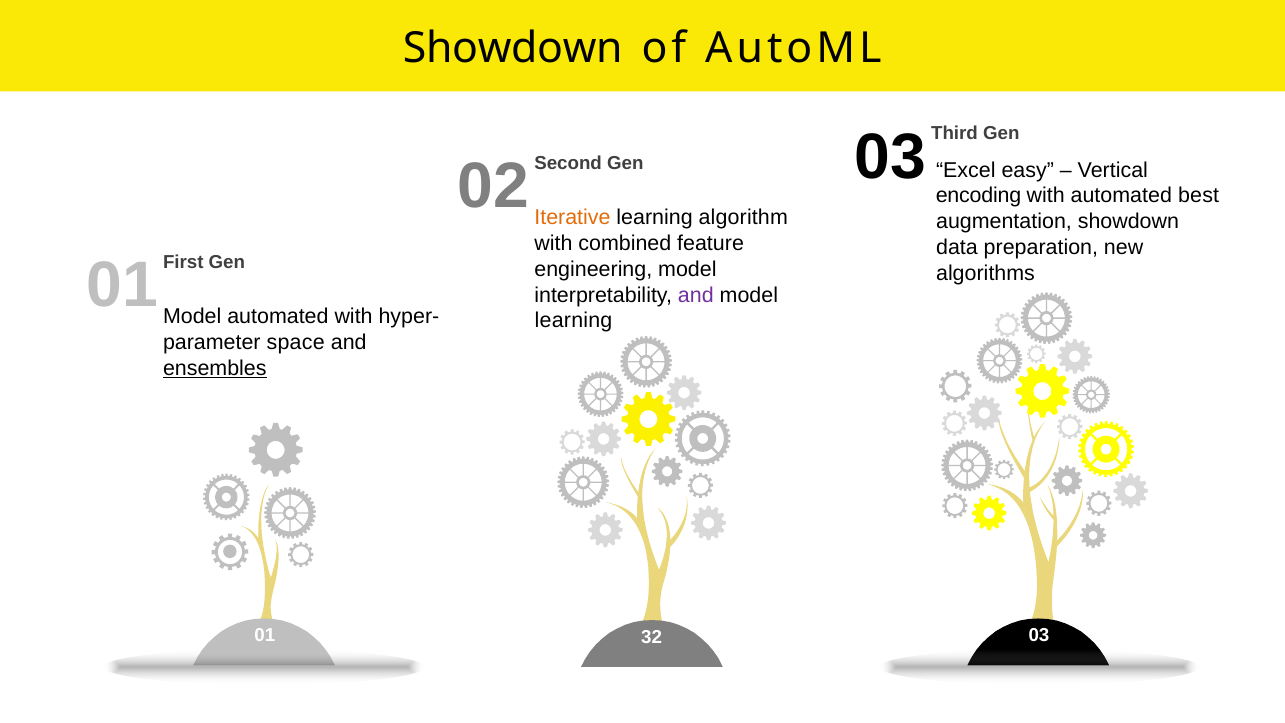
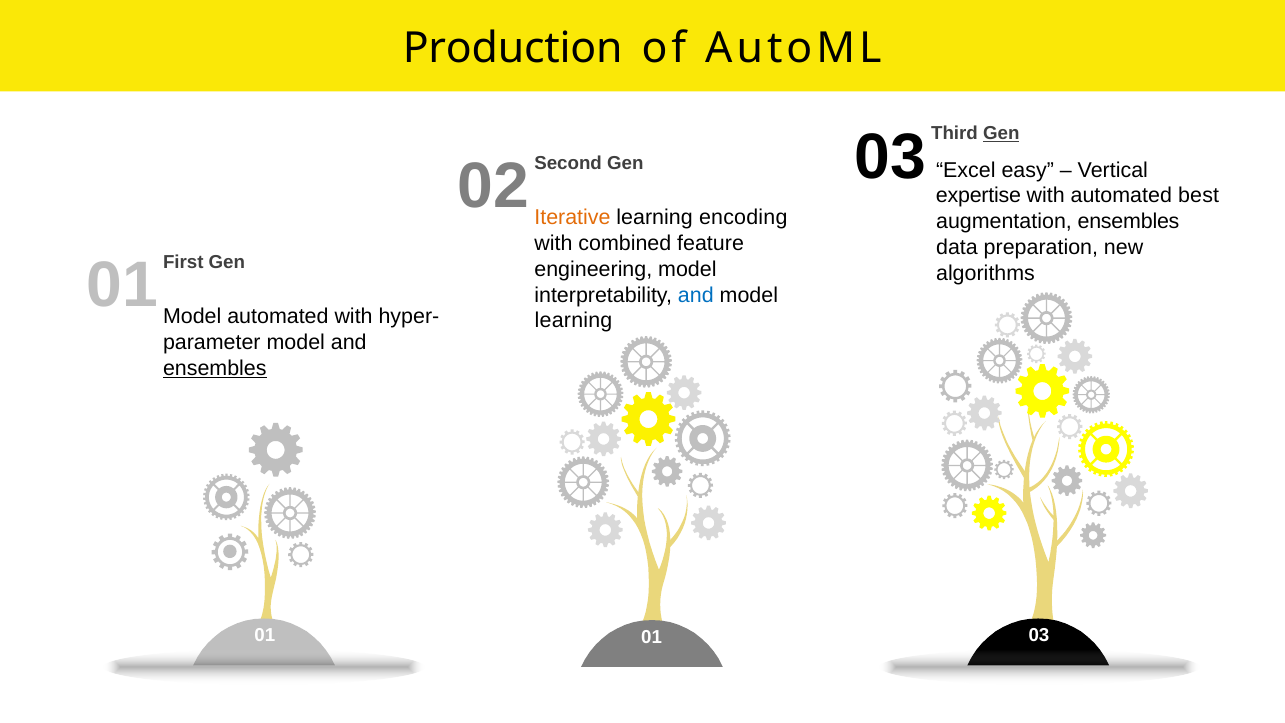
Showdown at (513, 48): Showdown -> Production
Gen at (1001, 134) underline: none -> present
encoding: encoding -> expertise
algorithm: algorithm -> encoding
augmentation showdown: showdown -> ensembles
and at (696, 295) colour: purple -> blue
space at (296, 342): space -> model
01 32: 32 -> 01
